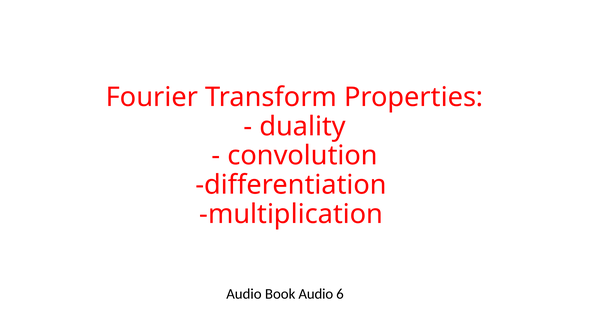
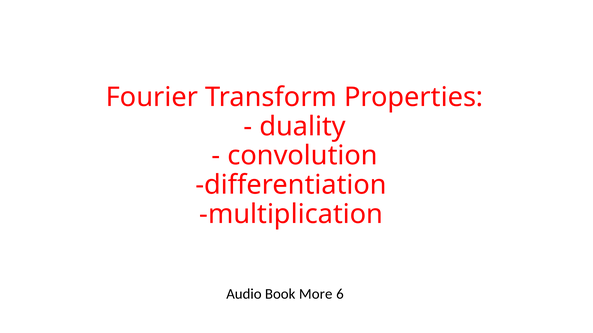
Book Audio: Audio -> More
